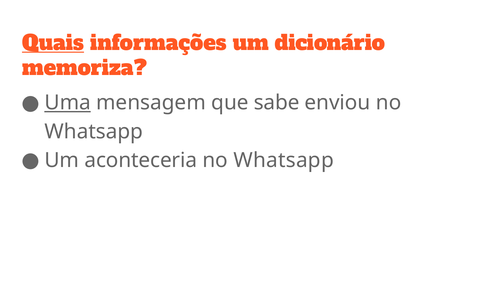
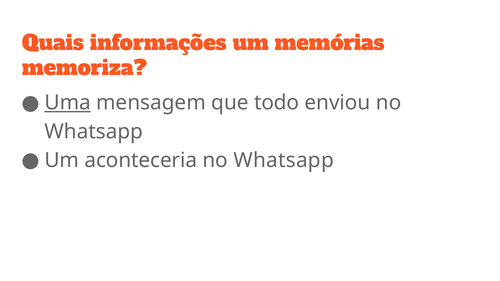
Quais underline: present -> none
dicionário: dicionário -> memórias
sabe: sabe -> todo
